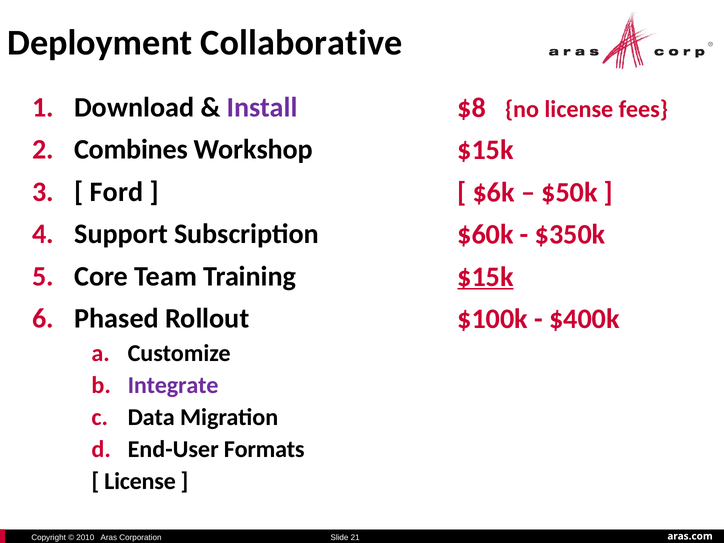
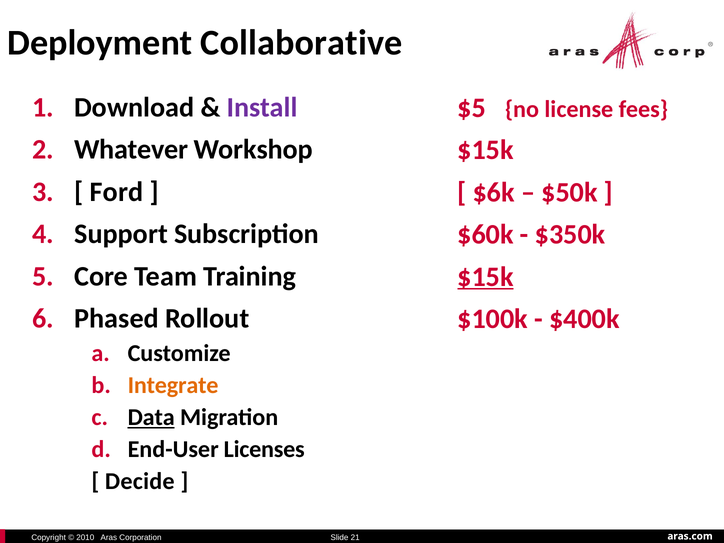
$8: $8 -> $5
Combines: Combines -> Whatever
Integrate colour: purple -> orange
Data underline: none -> present
Formats: Formats -> Licenses
License at (140, 481): License -> Decide
